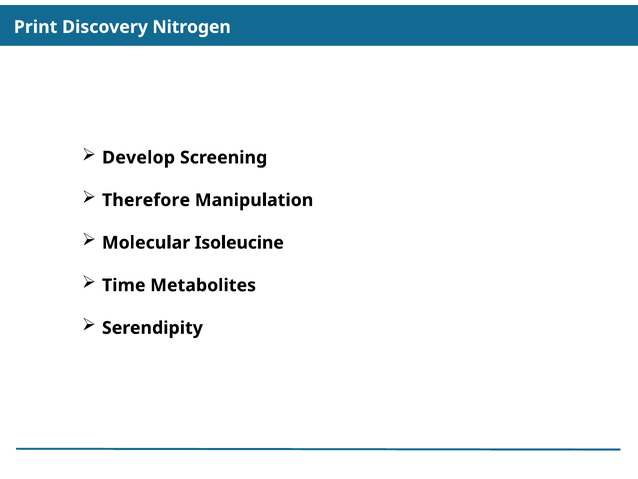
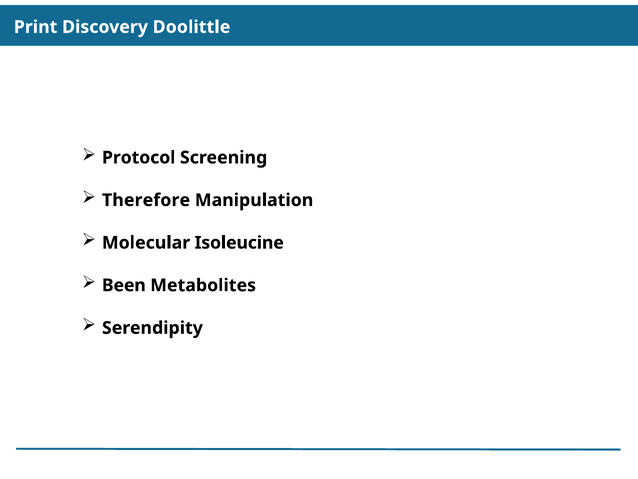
Nitrogen: Nitrogen -> Doolittle
Develop: Develop -> Protocol
Time: Time -> Been
